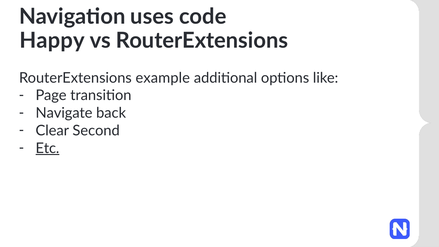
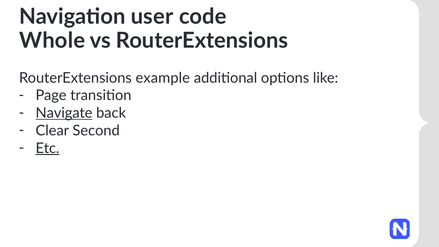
uses: uses -> user
Happy: Happy -> Whole
Navigate underline: none -> present
